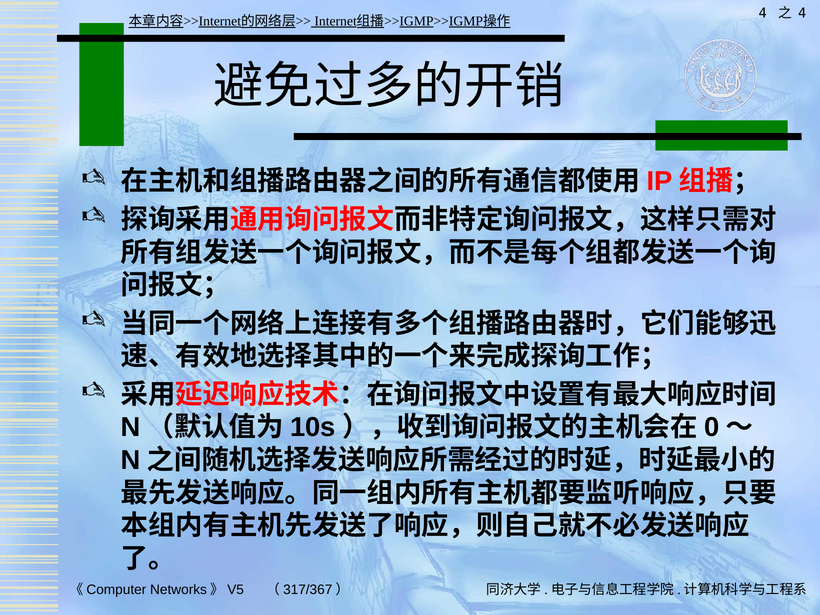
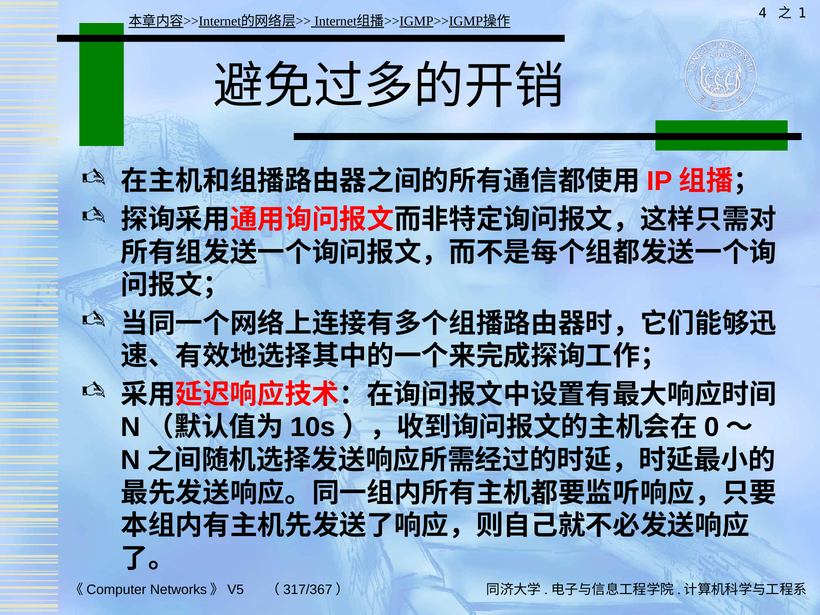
4 at (802, 13): 4 -> 1
